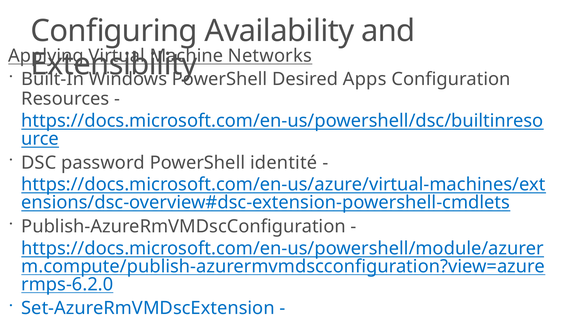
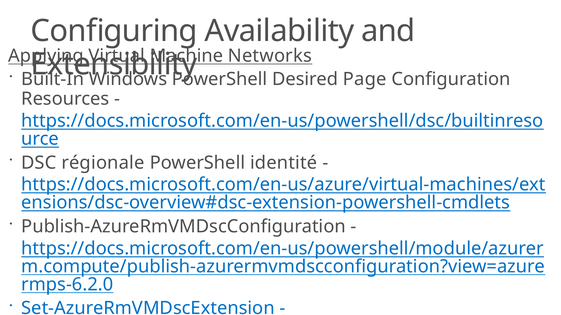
Apps: Apps -> Page
password: password -> régionale
